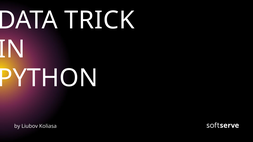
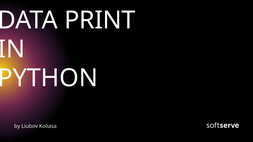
TRICK: TRICK -> PRINT
